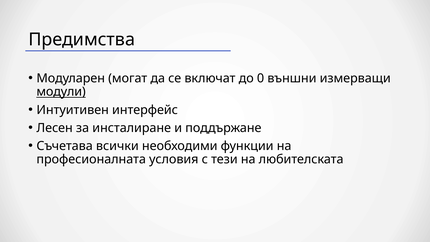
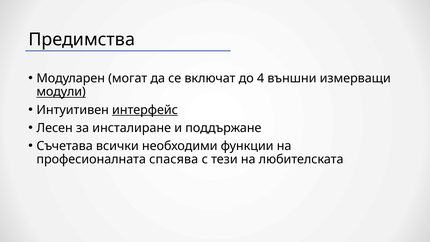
0: 0 -> 4
интерфейс underline: none -> present
условия: условия -> спасява
